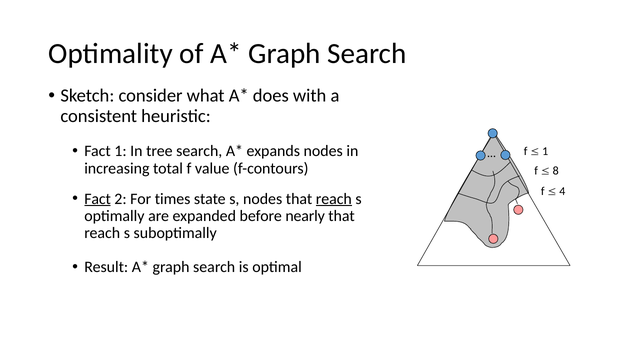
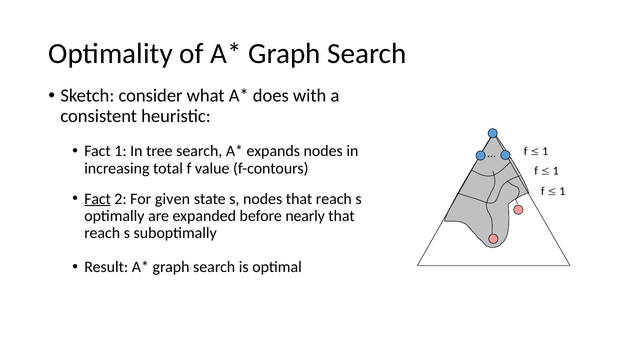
8 at (556, 171): 8 -> 1
4 at (562, 191): 4 -> 1
times: times -> given
reach at (334, 199) underline: present -> none
